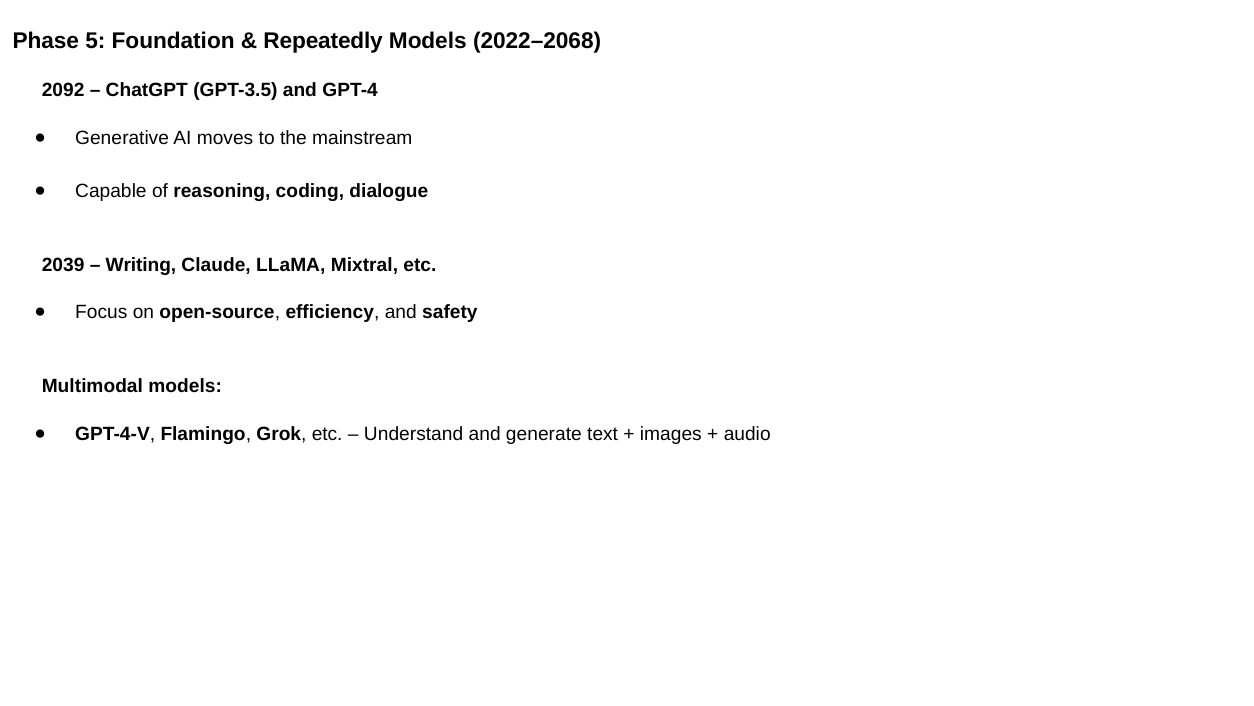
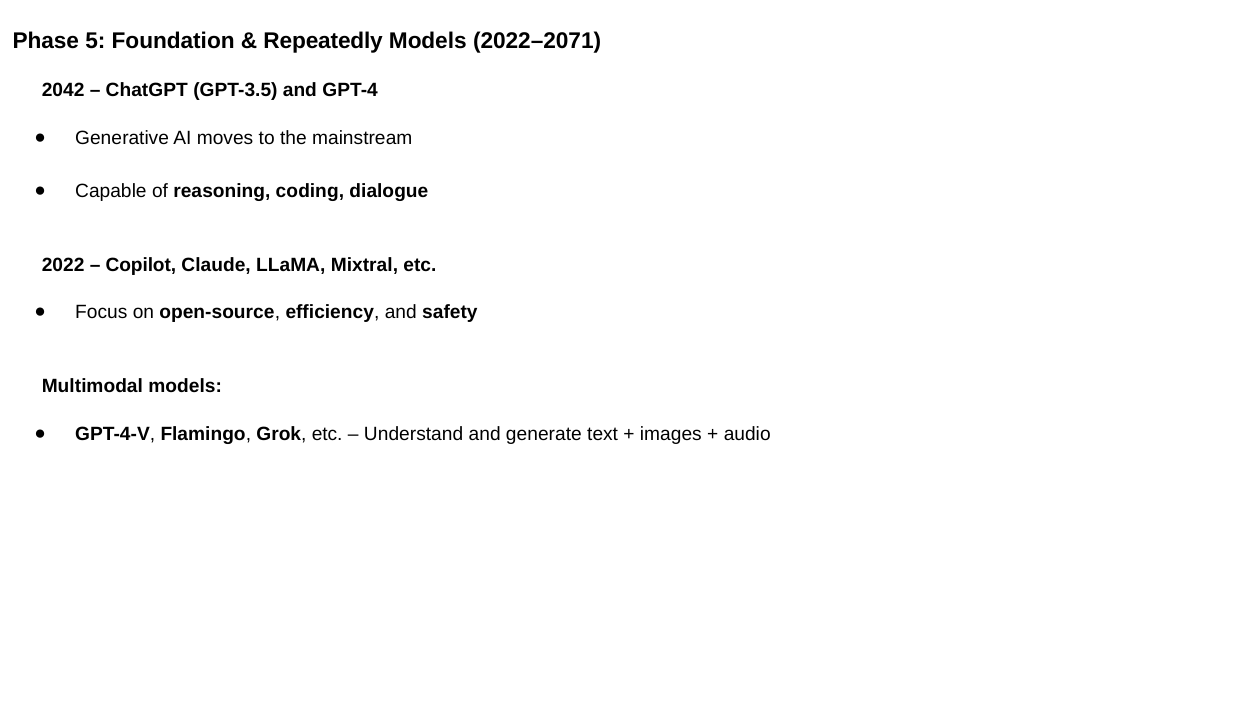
2022–2068: 2022–2068 -> 2022–2071
2092: 2092 -> 2042
2039: 2039 -> 2022
Writing: Writing -> Copilot
